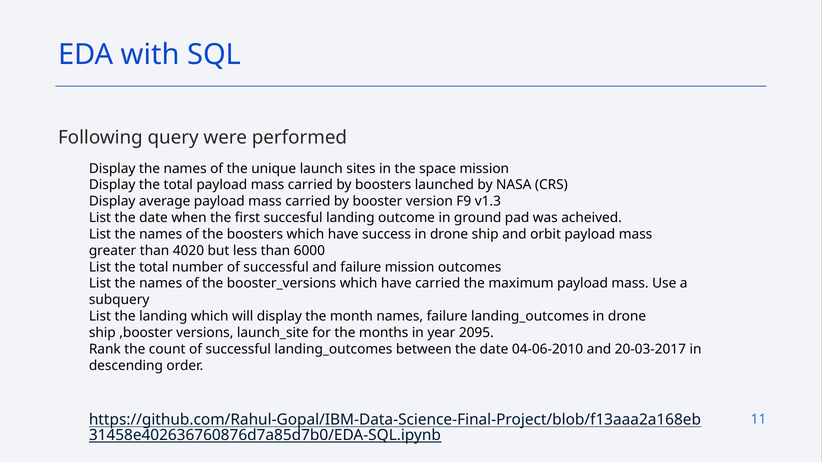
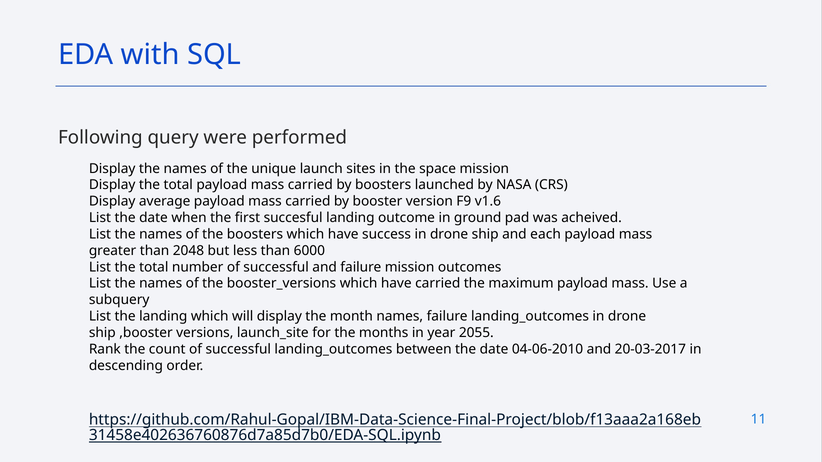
v1.3: v1.3 -> v1.6
orbit: orbit -> each
4020: 4020 -> 2048
2095: 2095 -> 2055
